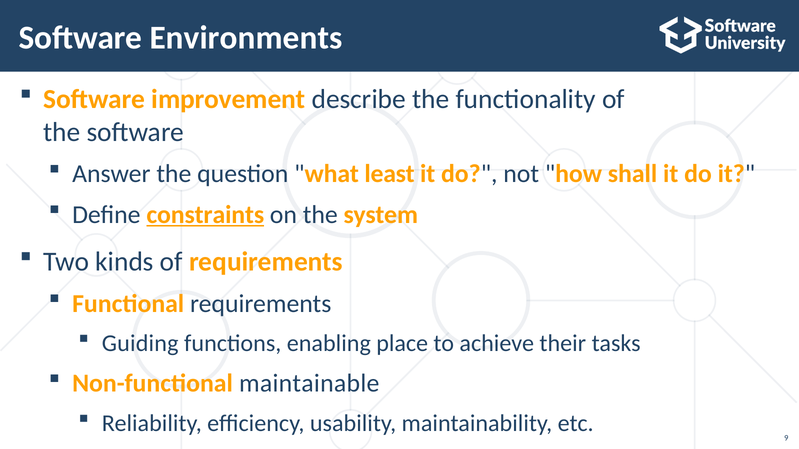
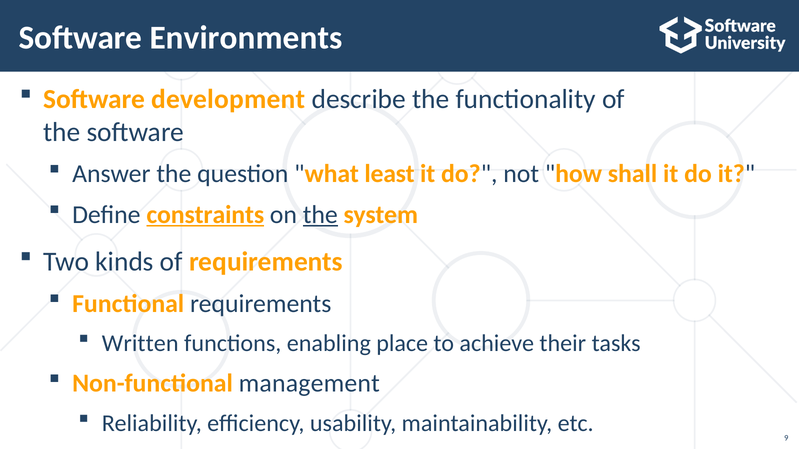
improvement: improvement -> development
the at (320, 215) underline: none -> present
Guiding: Guiding -> Written
maintainable: maintainable -> management
